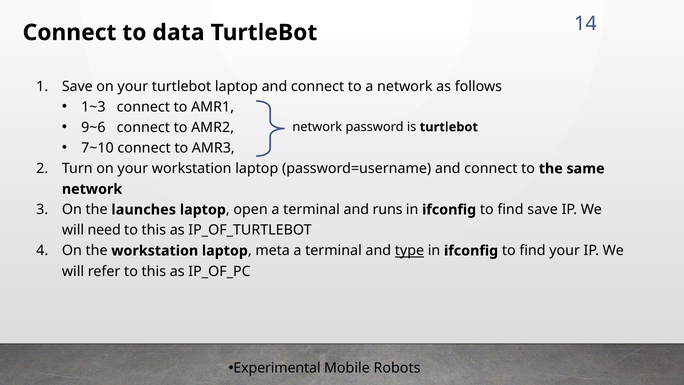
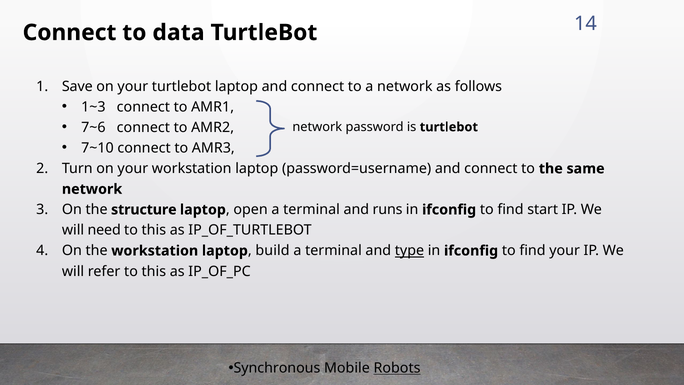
9~6: 9~6 -> 7~6
launches: launches -> structure
find save: save -> start
meta: meta -> build
Experimental: Experimental -> Synchronous
Robots underline: none -> present
